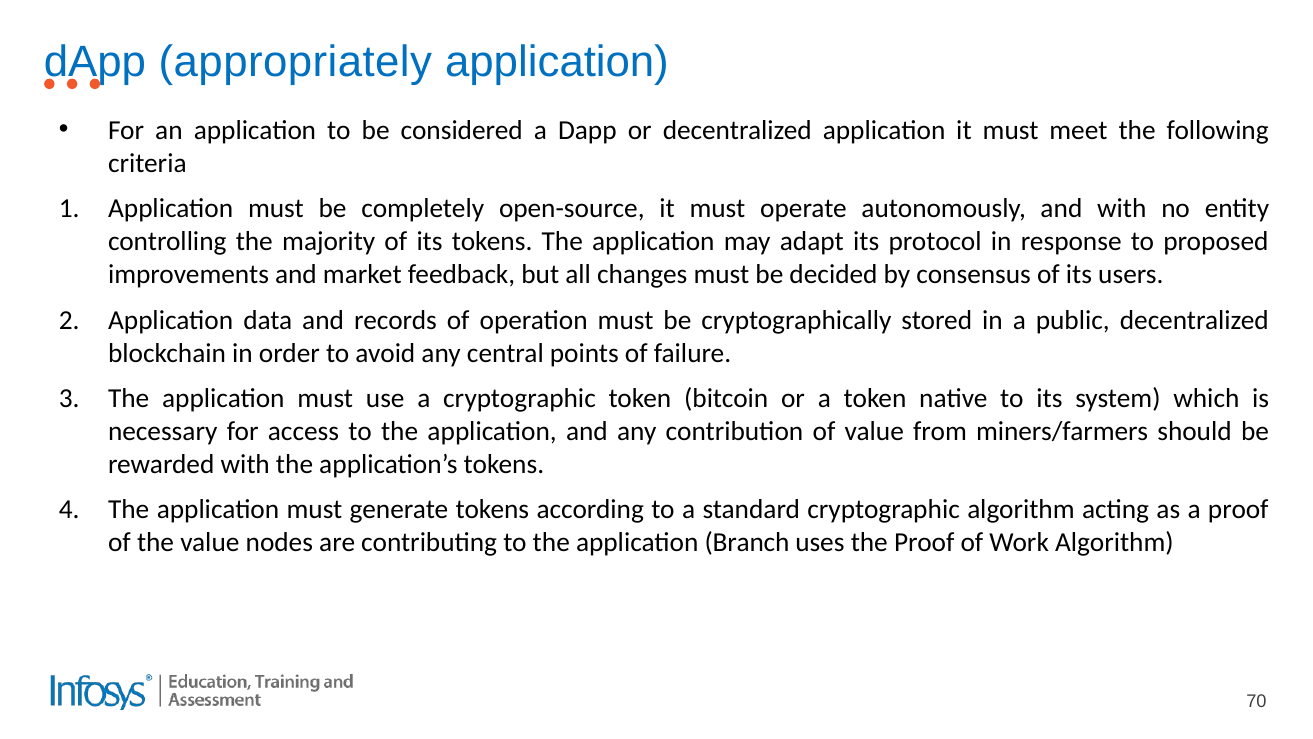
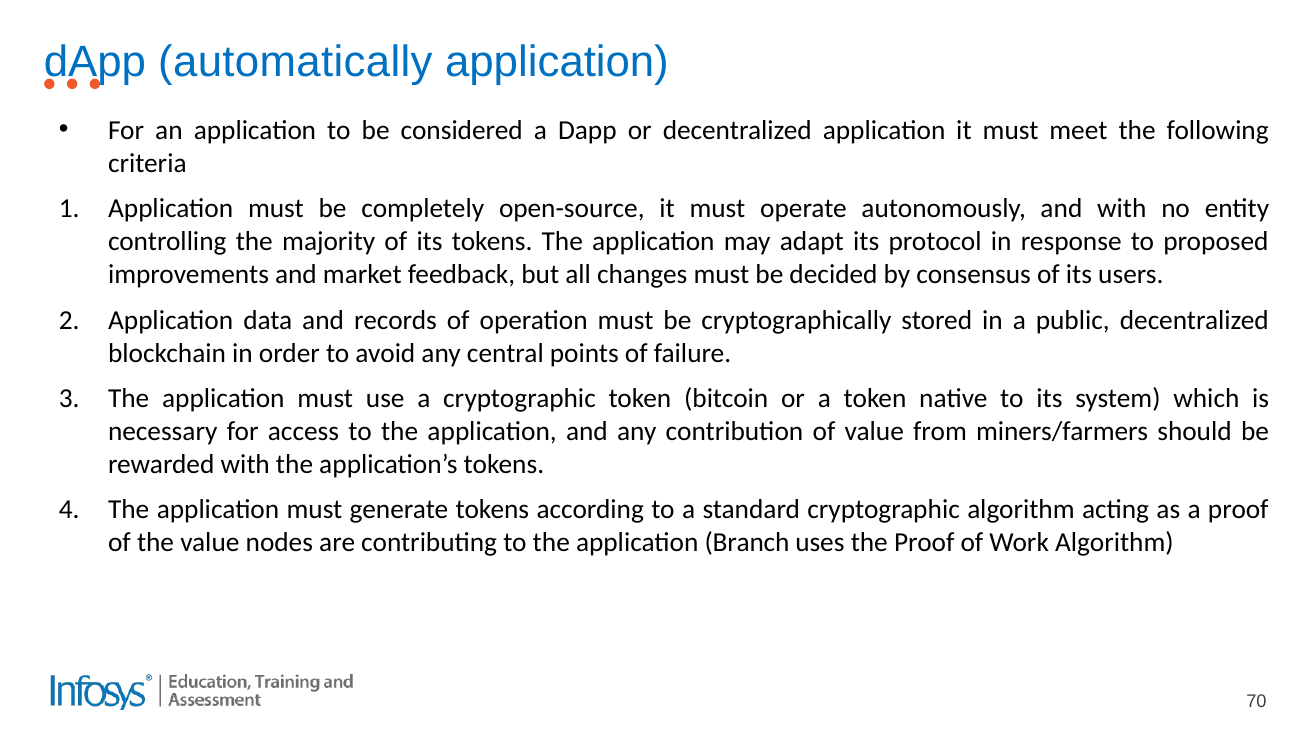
appropriately: appropriately -> automatically
